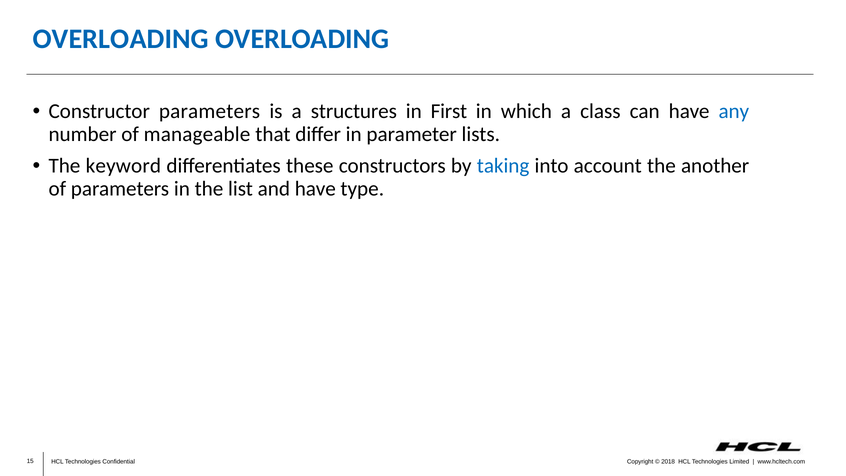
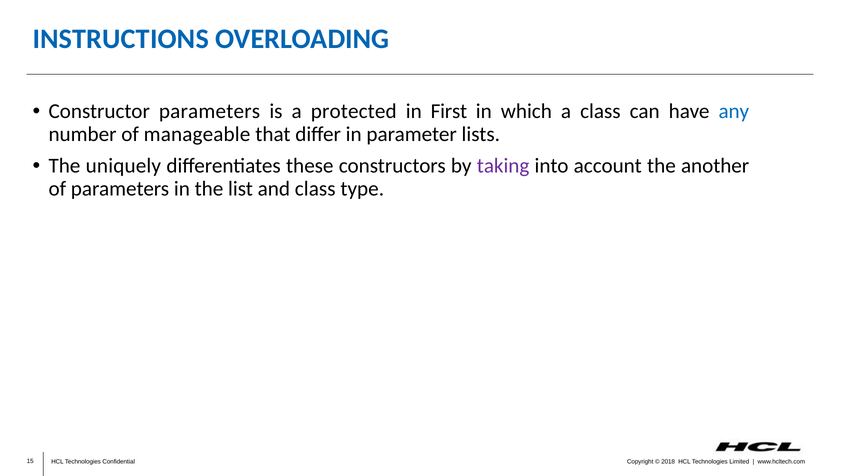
OVERLOADING at (121, 39): OVERLOADING -> INSTRUCTIONS
structures: structures -> protected
keyword: keyword -> uniquely
taking colour: blue -> purple
and have: have -> class
